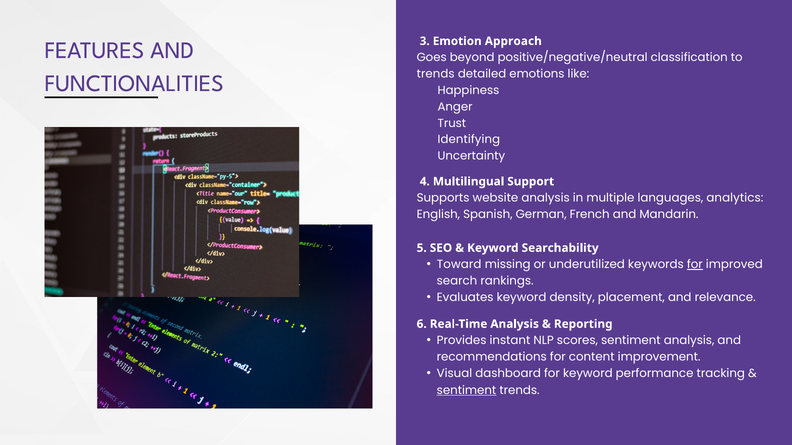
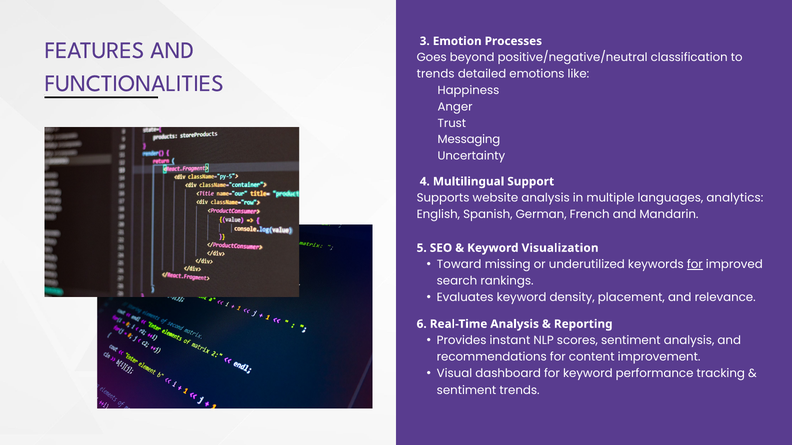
Approach: Approach -> Processes
Identifying: Identifying -> Messaging
Searchability: Searchability -> Visualization
sentiment at (467, 391) underline: present -> none
